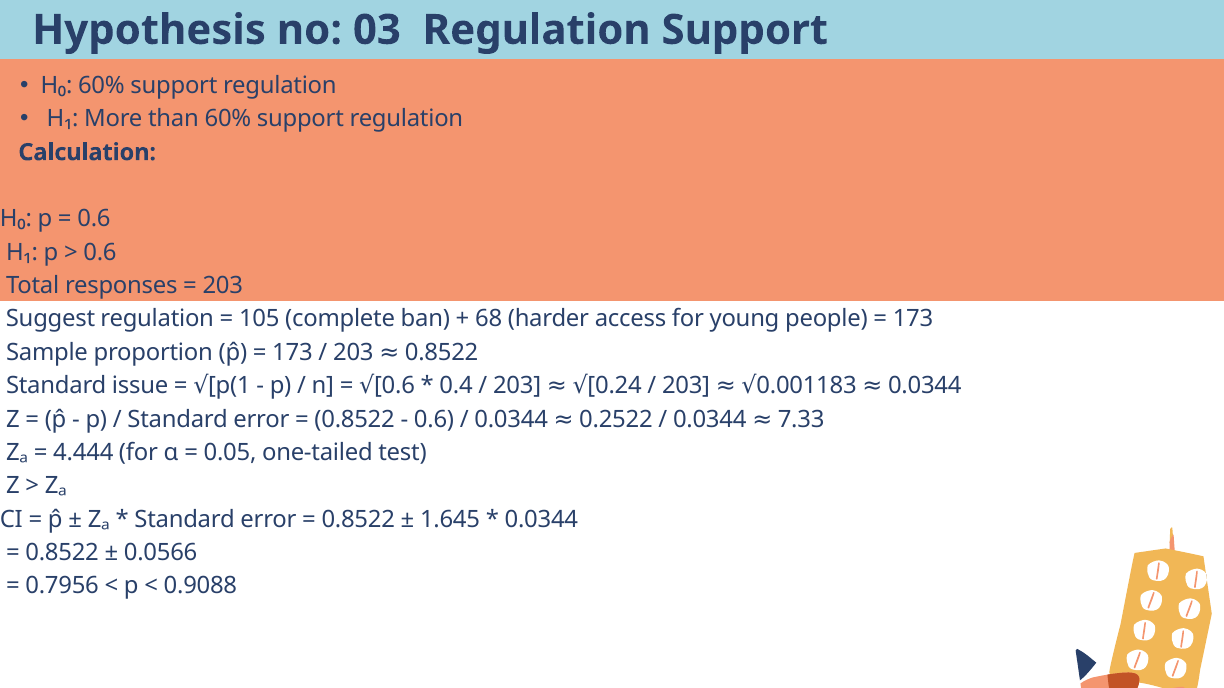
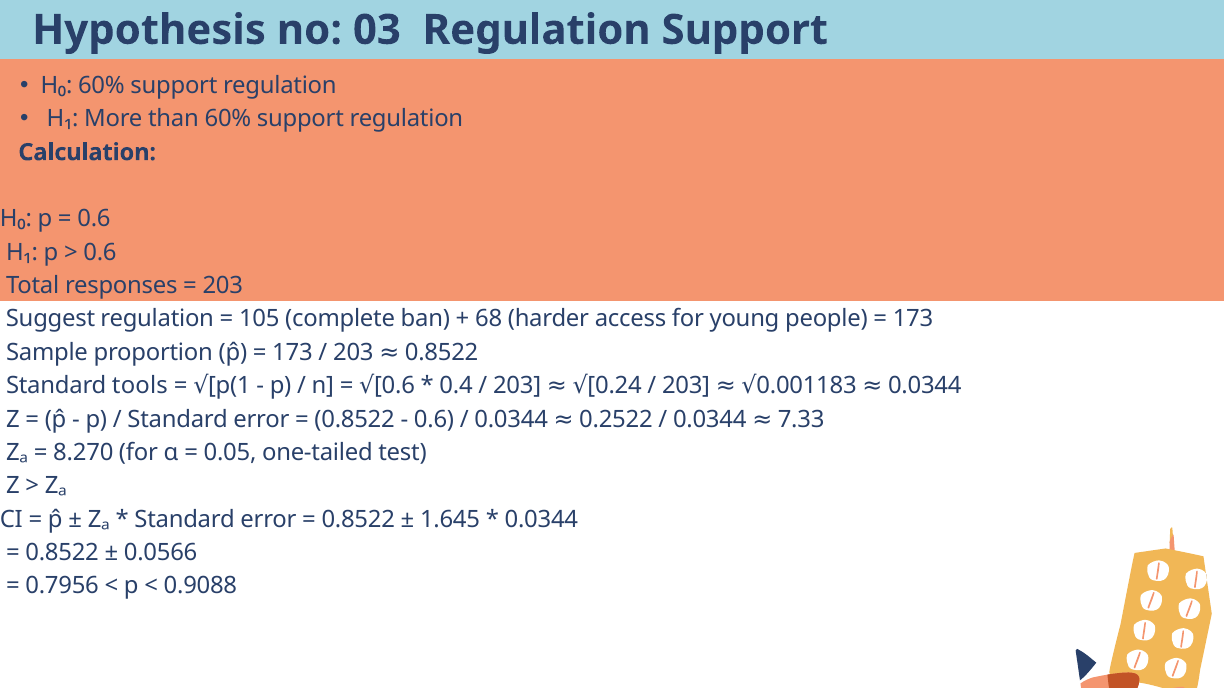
issue: issue -> tools
4.444: 4.444 -> 8.270
